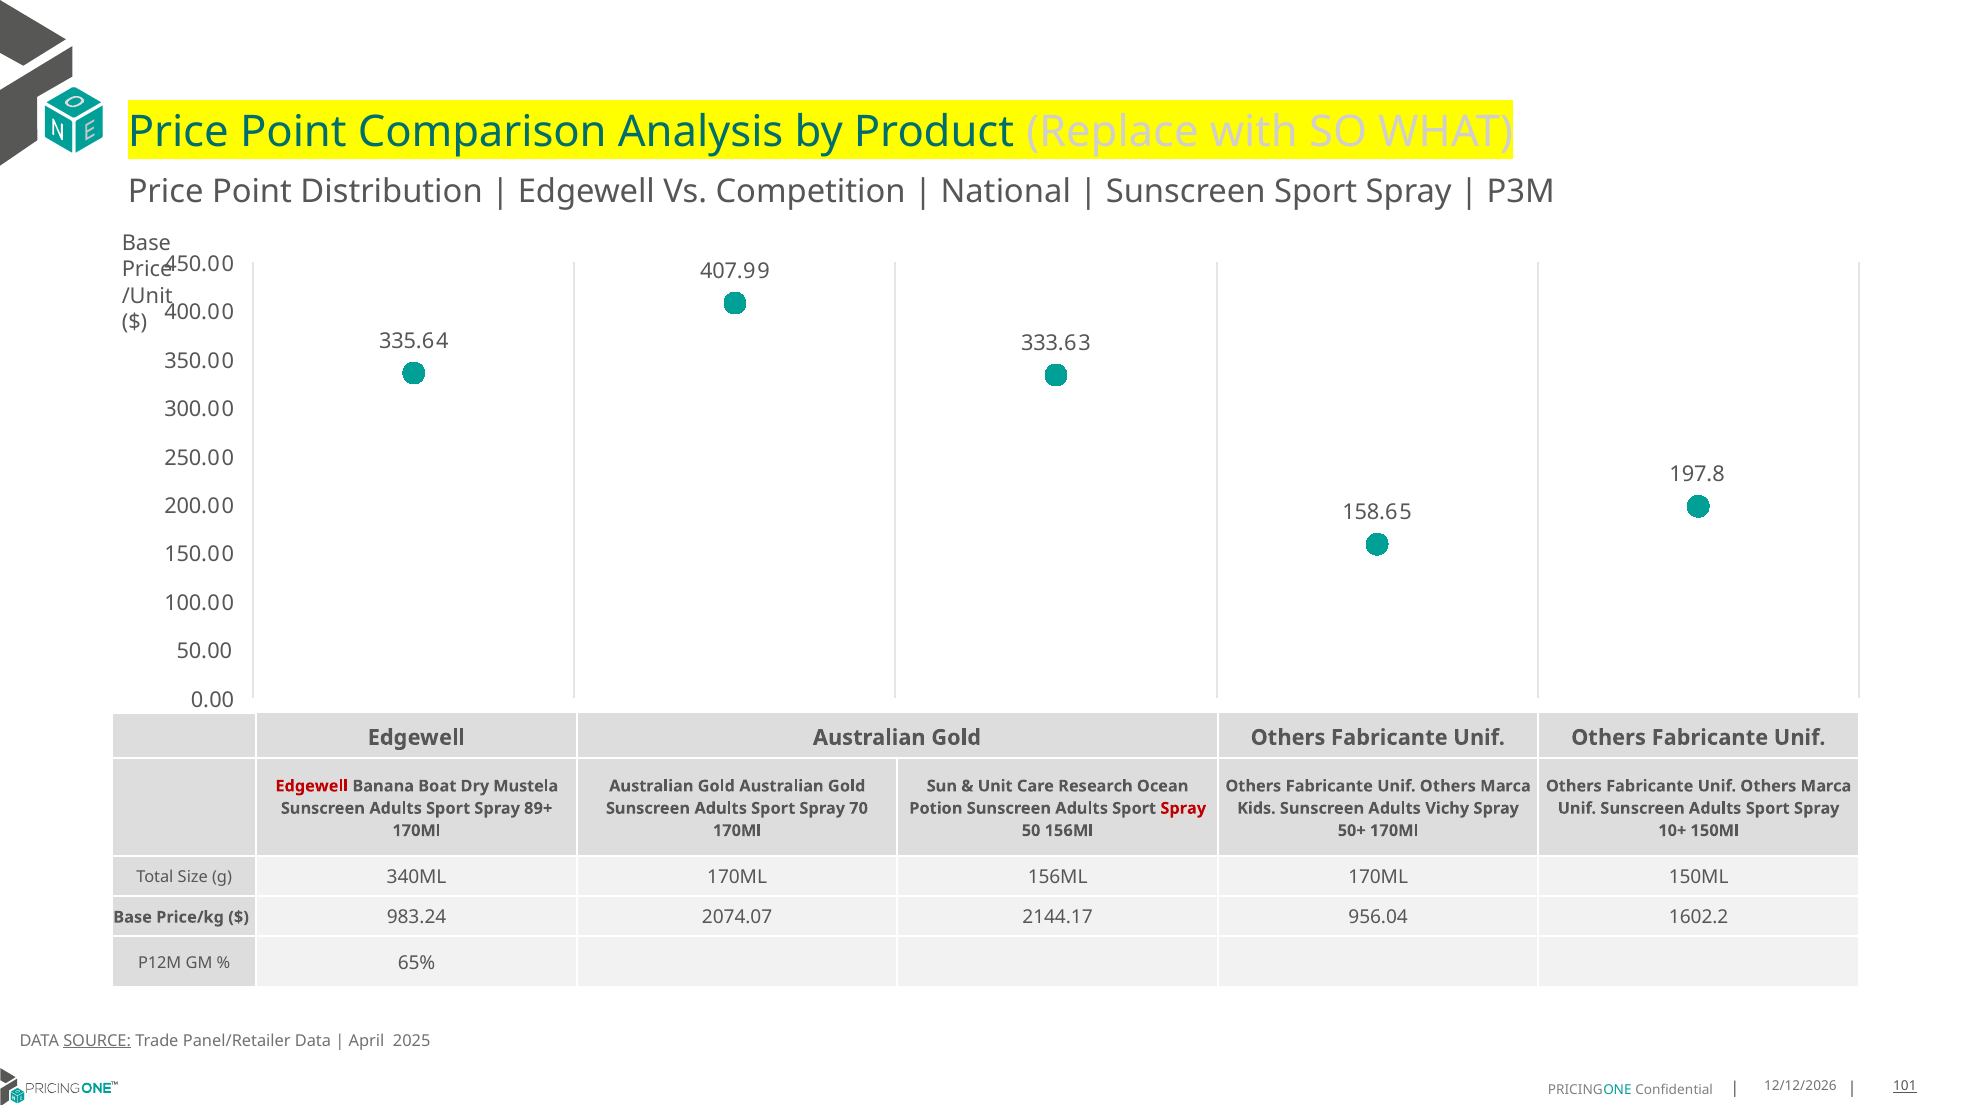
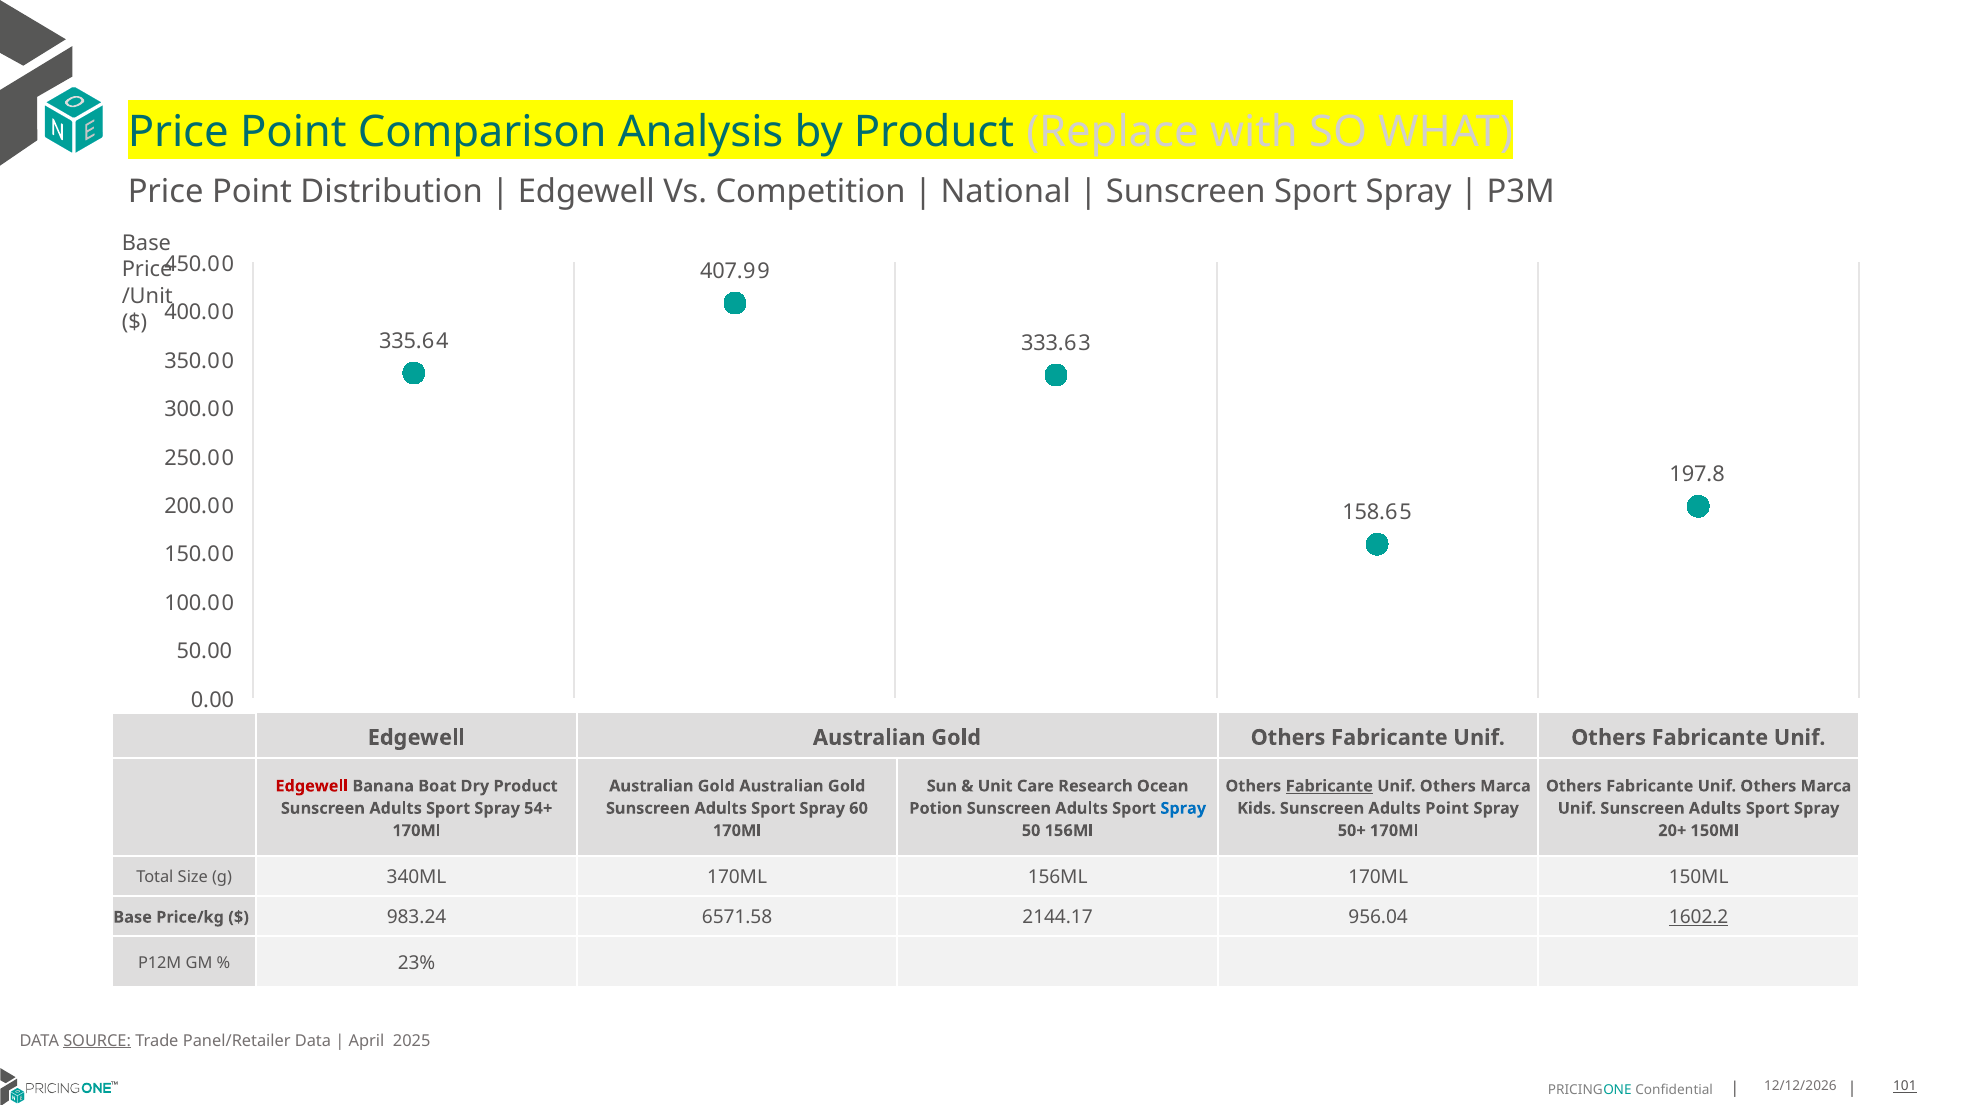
Dry Mustela: Mustela -> Product
Fabricante at (1329, 786) underline: none -> present
89+: 89+ -> 54+
70: 70 -> 60
Spray at (1183, 809) colour: red -> blue
Adults Vichy: Vichy -> Point
10+: 10+ -> 20+
2074.07: 2074.07 -> 6571.58
1602.2 underline: none -> present
65%: 65% -> 23%
